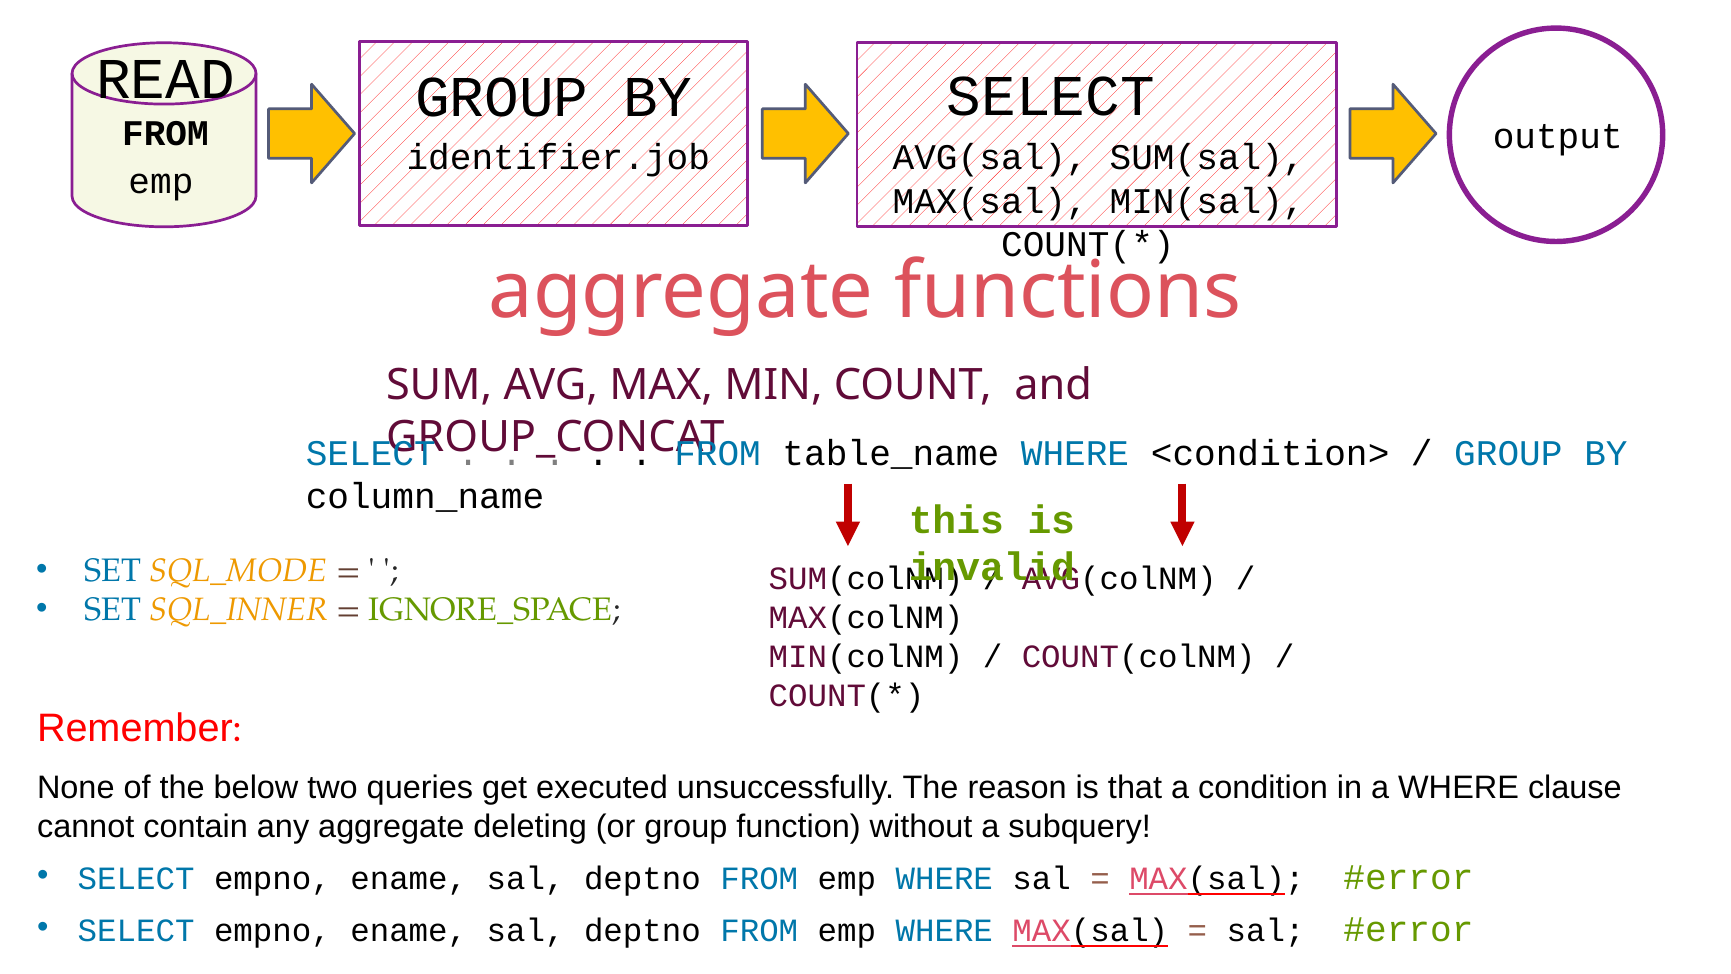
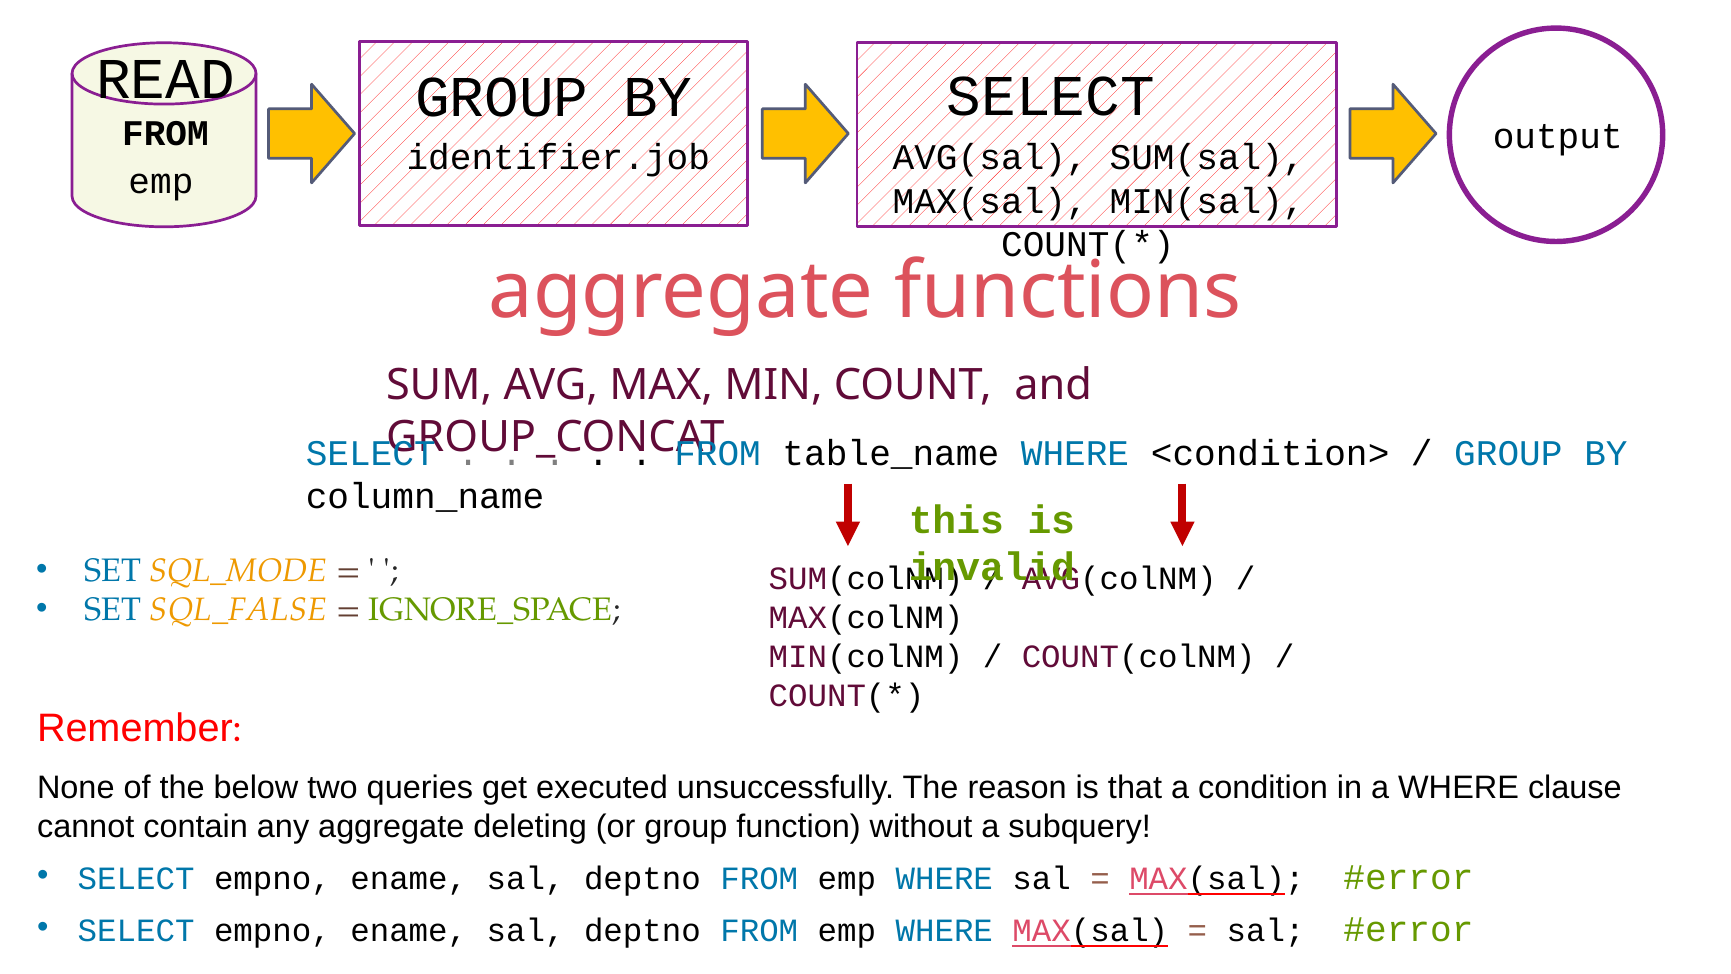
SQL_INNER: SQL_INNER -> SQL_FALSE
